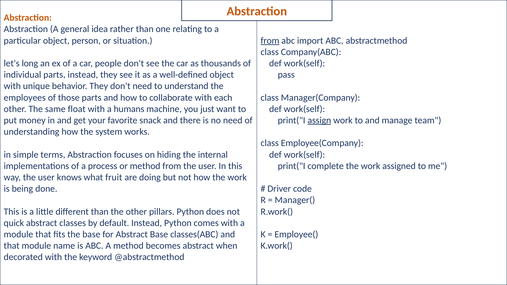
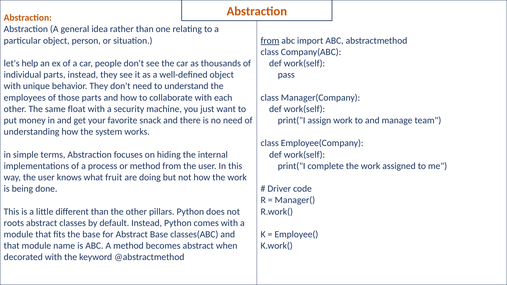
long: long -> help
humans: humans -> security
assign underline: present -> none
quick: quick -> roots
